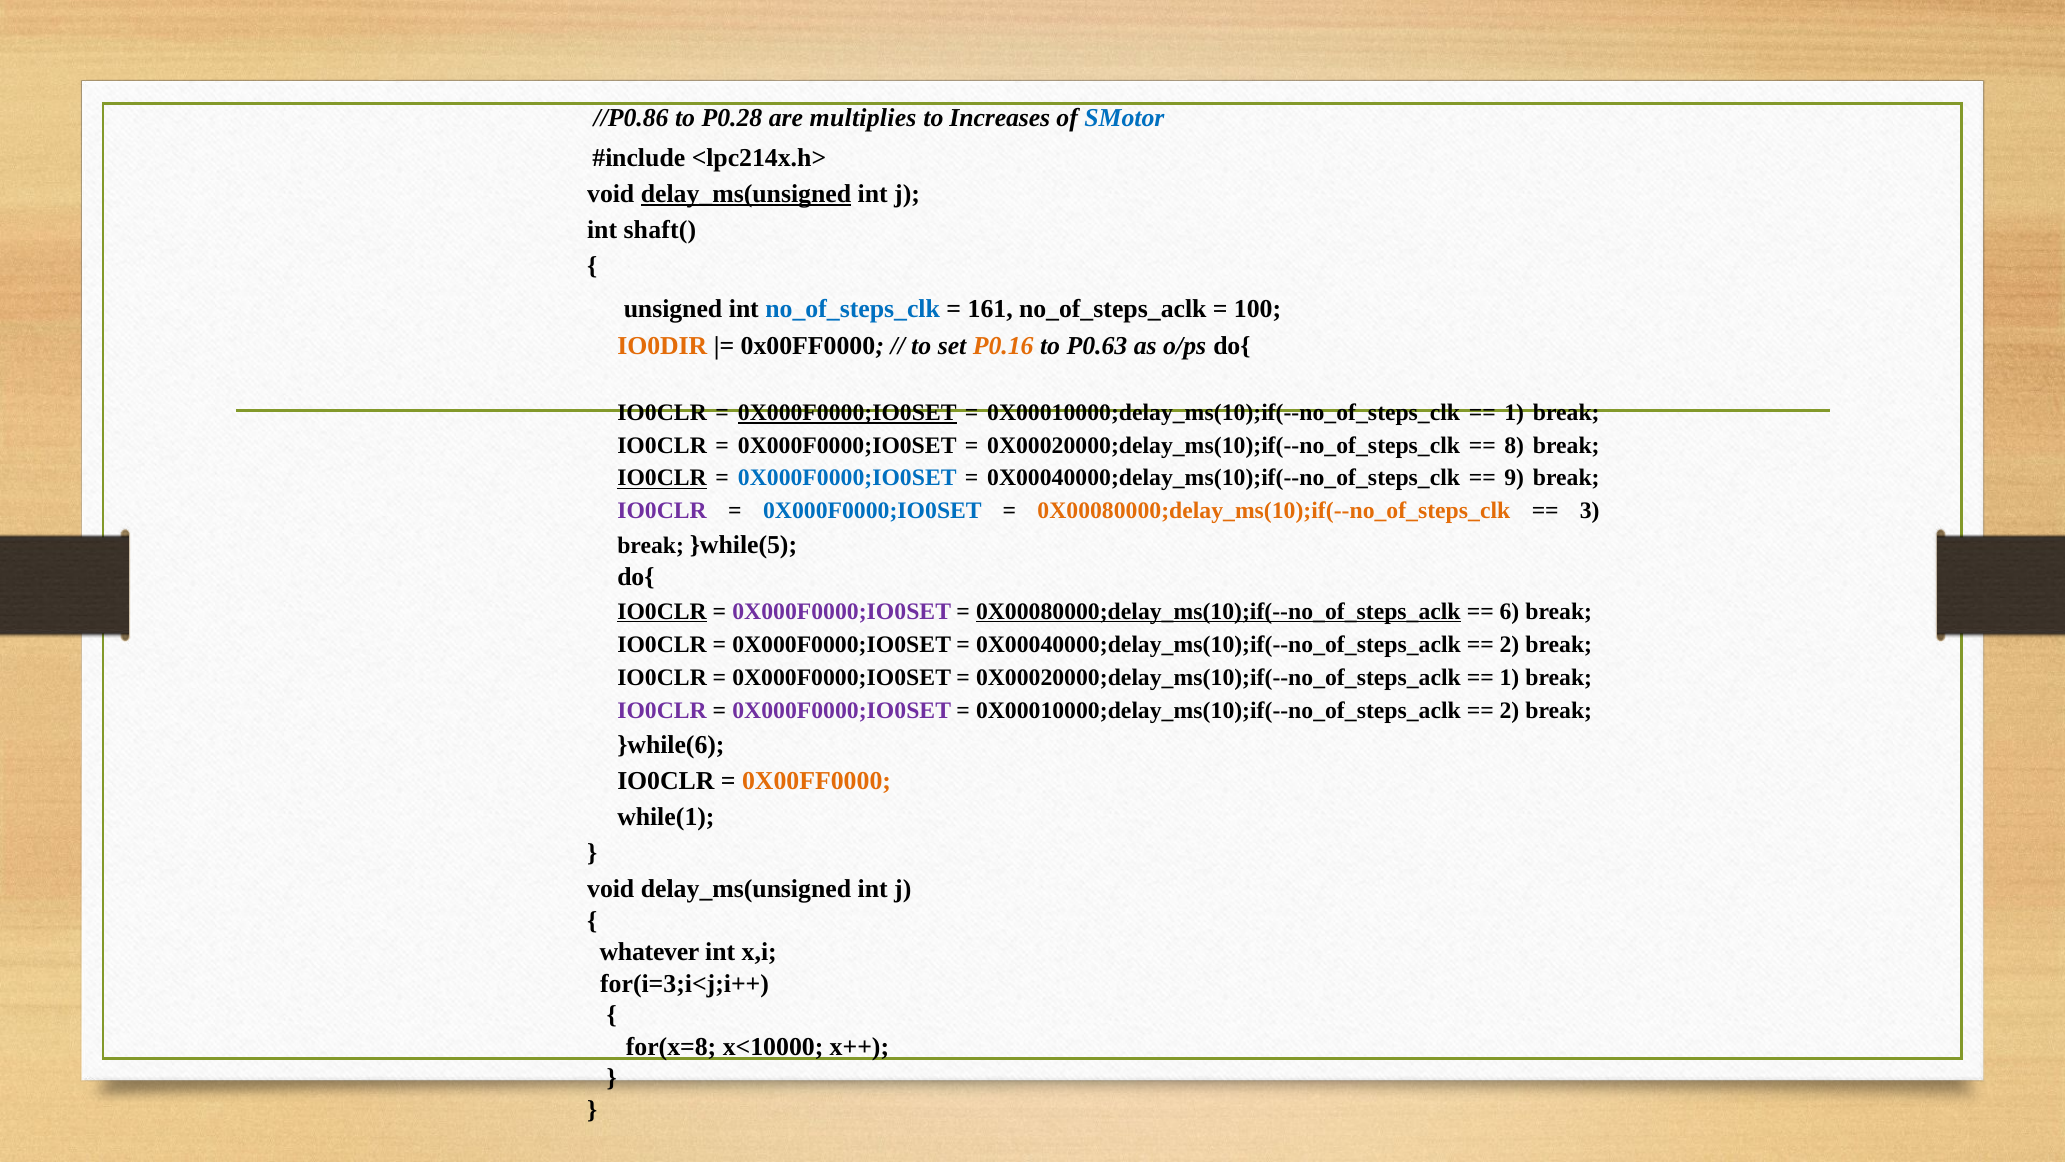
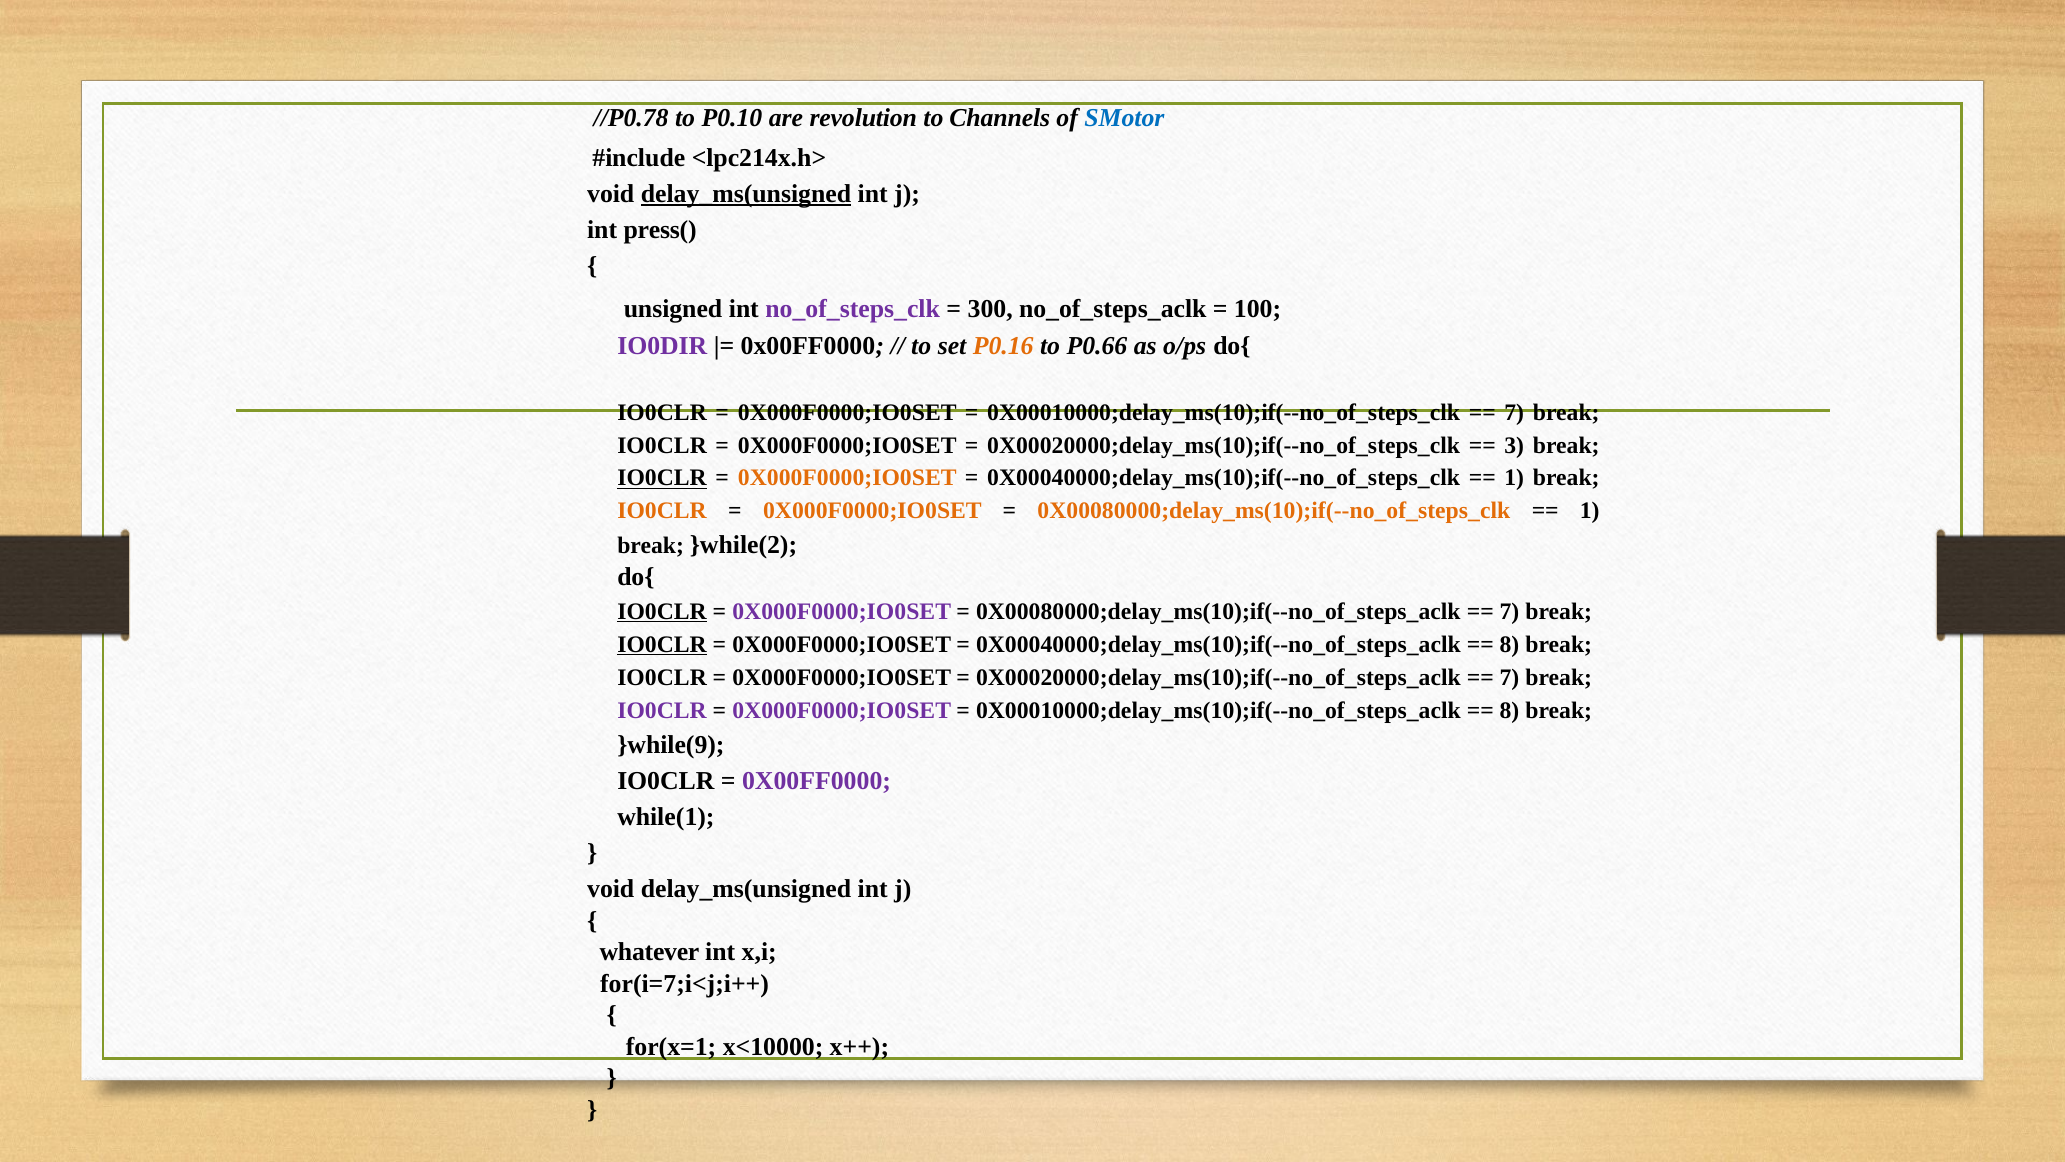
//P0.86: //P0.86 -> //P0.78
P0.28: P0.28 -> P0.10
multiplies: multiplies -> revolution
Increases: Increases -> Channels
shaft(: shaft( -> press(
no_of_steps_clk colour: blue -> purple
161: 161 -> 300
IO0DIR colour: orange -> purple
P0.63: P0.63 -> P0.66
0X000F0000;IO0SET at (847, 413) underline: present -> none
1 at (1514, 413): 1 -> 7
8: 8 -> 3
0X000F0000;IO0SET at (847, 478) colour: blue -> orange
9 at (1514, 478): 9 -> 1
IO0CLR at (662, 511) colour: purple -> orange
0X000F0000;IO0SET at (872, 511) colour: blue -> orange
3 at (1590, 511): 3 -> 1
}while(5: }while(5 -> }while(2
0X00080000;delay_ms(10);if(--no_of_steps_aclk underline: present -> none
6 at (1509, 611): 6 -> 7
IO0CLR at (662, 644) underline: none -> present
2 at (1509, 644): 2 -> 8
1 at (1509, 677): 1 -> 7
2 at (1509, 710): 2 -> 8
}while(6: }while(6 -> }while(9
0X00FF0000 at (817, 781) colour: orange -> purple
for(i=3;i<j;i++: for(i=3;i<j;i++ -> for(i=7;i<j;i++
for(x=8: for(x=8 -> for(x=1
